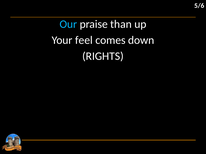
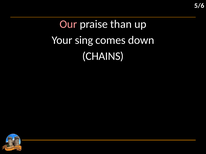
Our colour: light blue -> pink
feel: feel -> sing
RIGHTS: RIGHTS -> CHAINS
